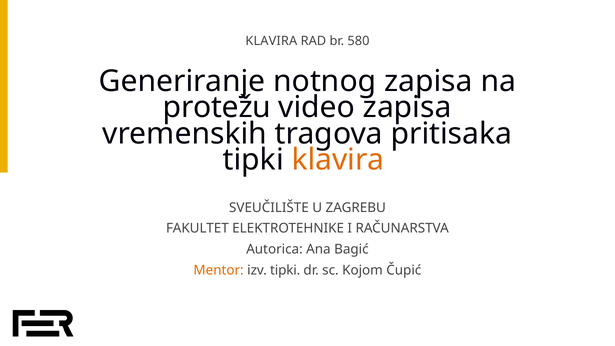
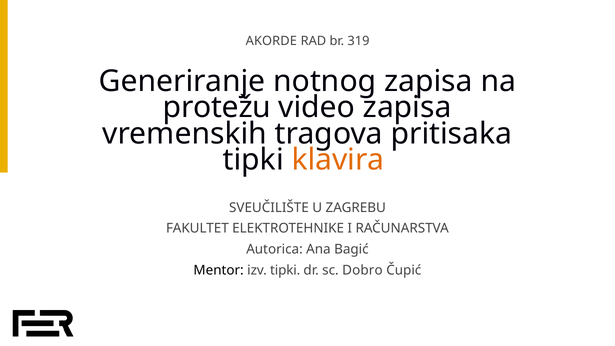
KLAVIRA at (271, 41): KLAVIRA -> AKORDE
580: 580 -> 319
Mentor colour: orange -> black
Kojom: Kojom -> Dobro
